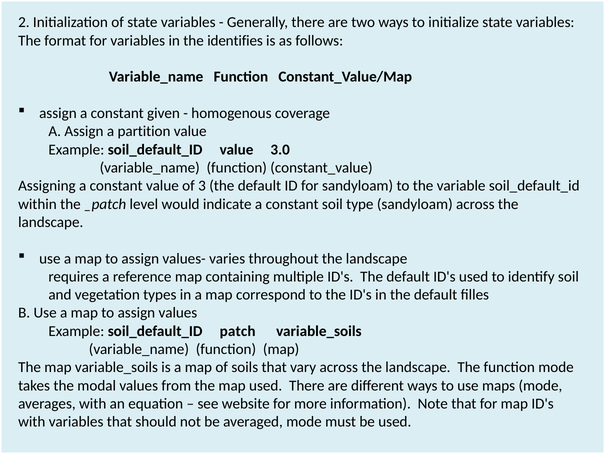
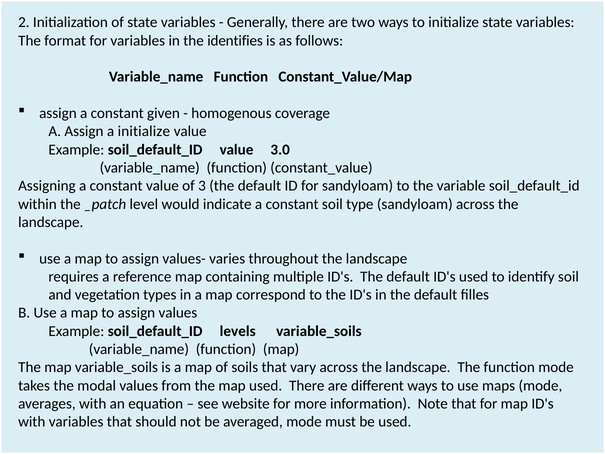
a partition: partition -> initialize
patch: patch -> levels
